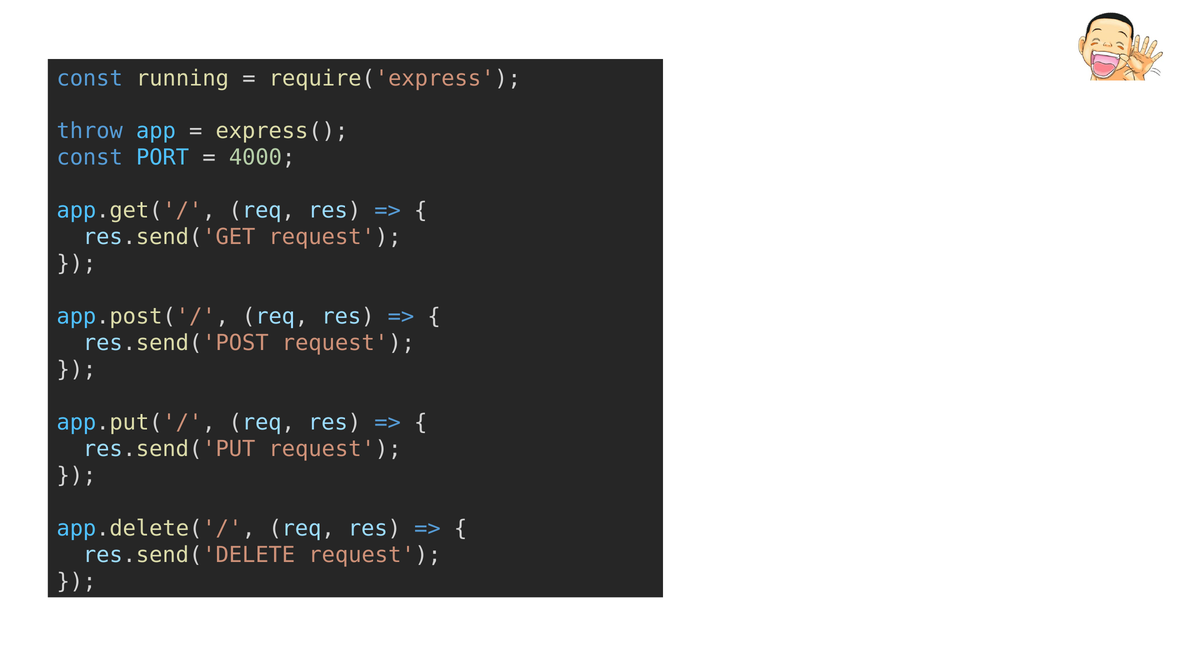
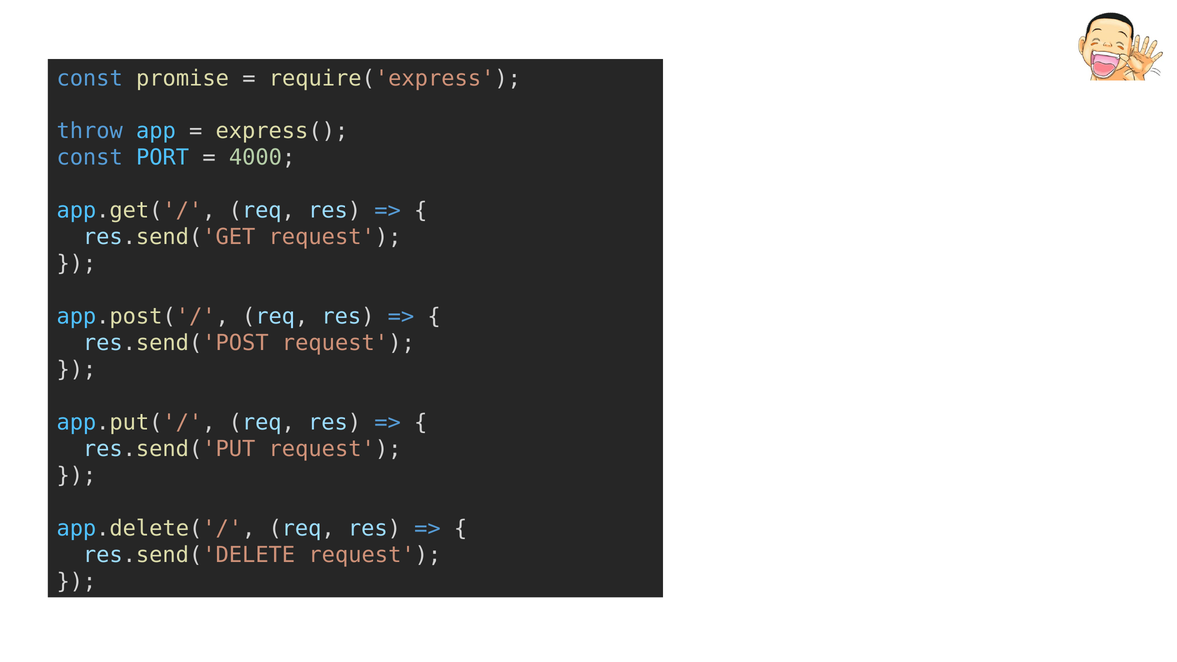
running: running -> promise
